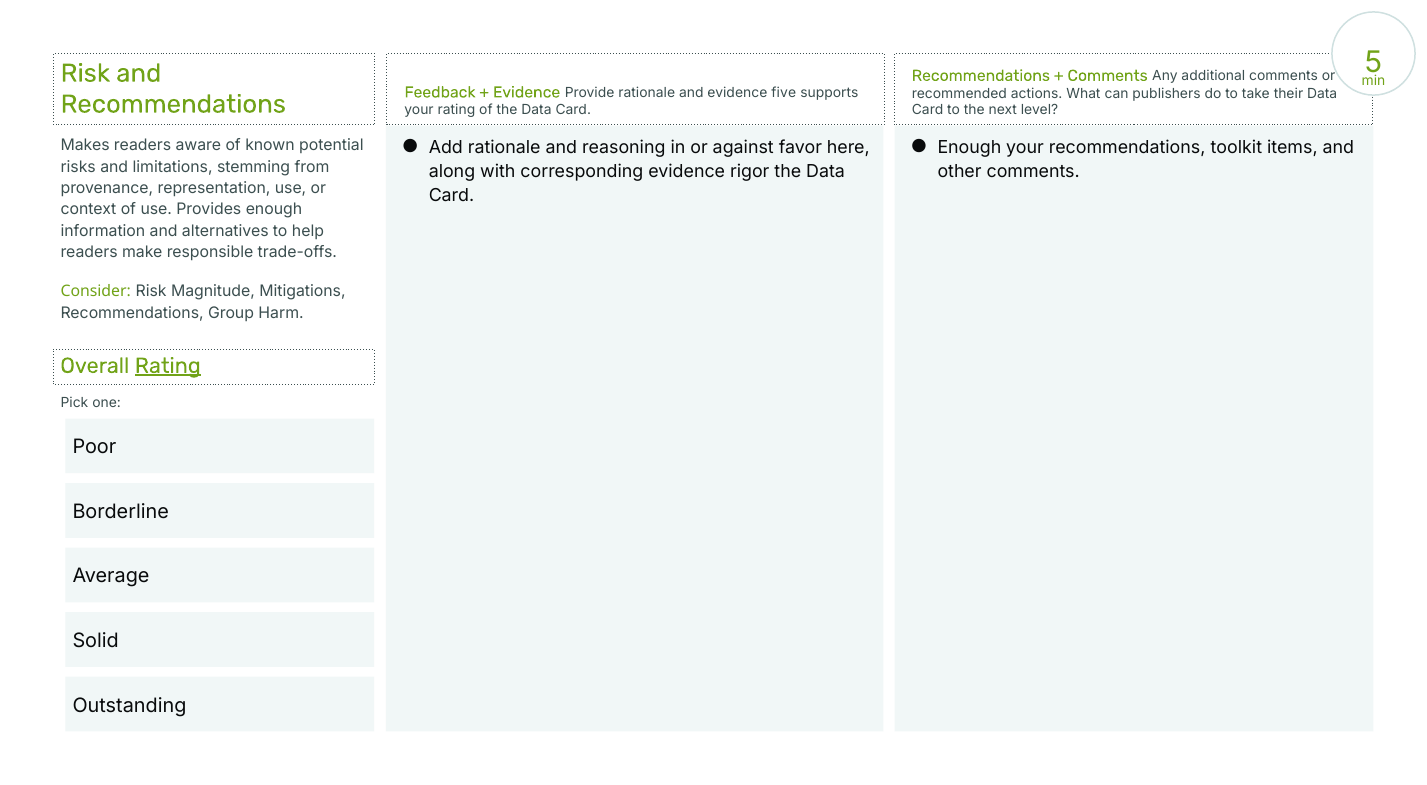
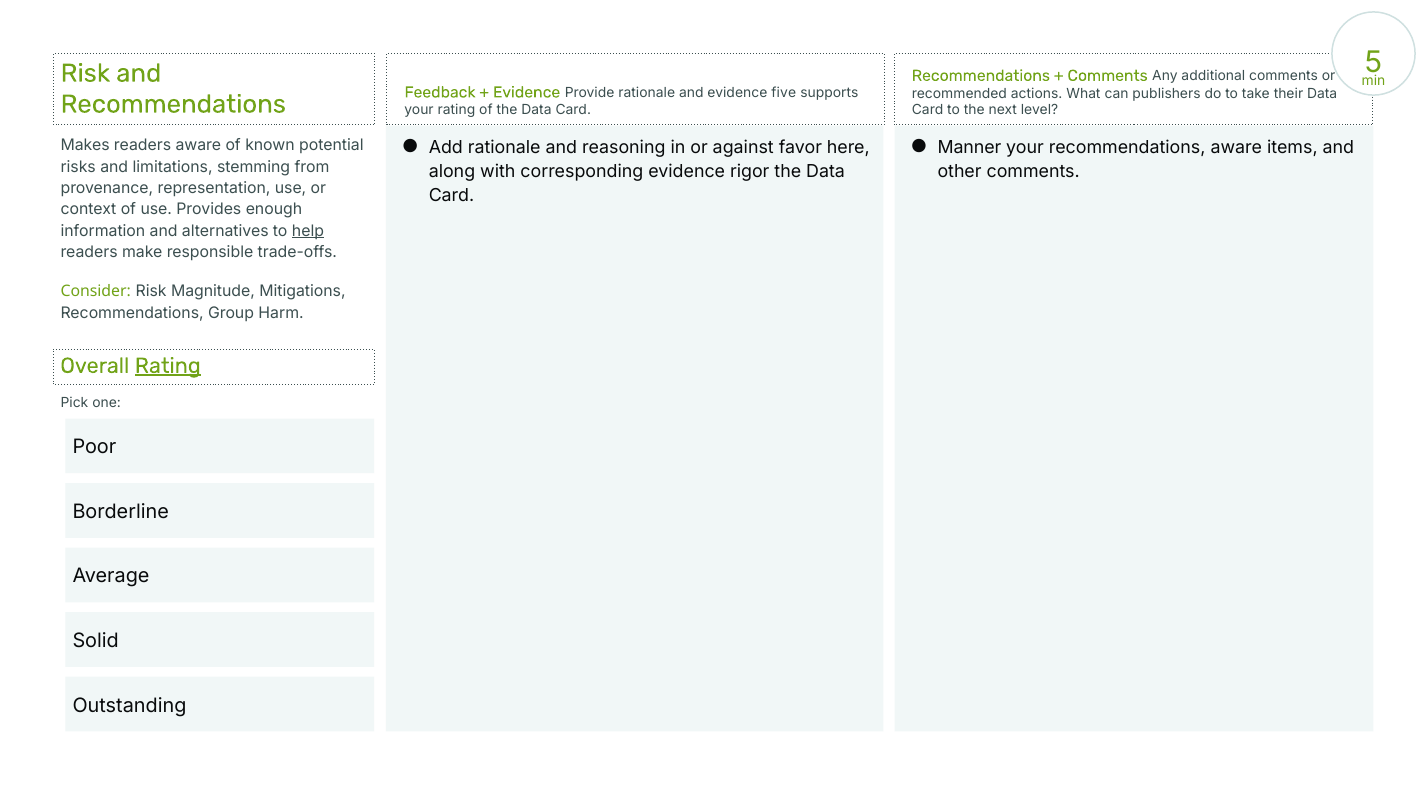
Enough at (969, 147): Enough -> Manner
recommendations toolkit: toolkit -> aware
help underline: none -> present
